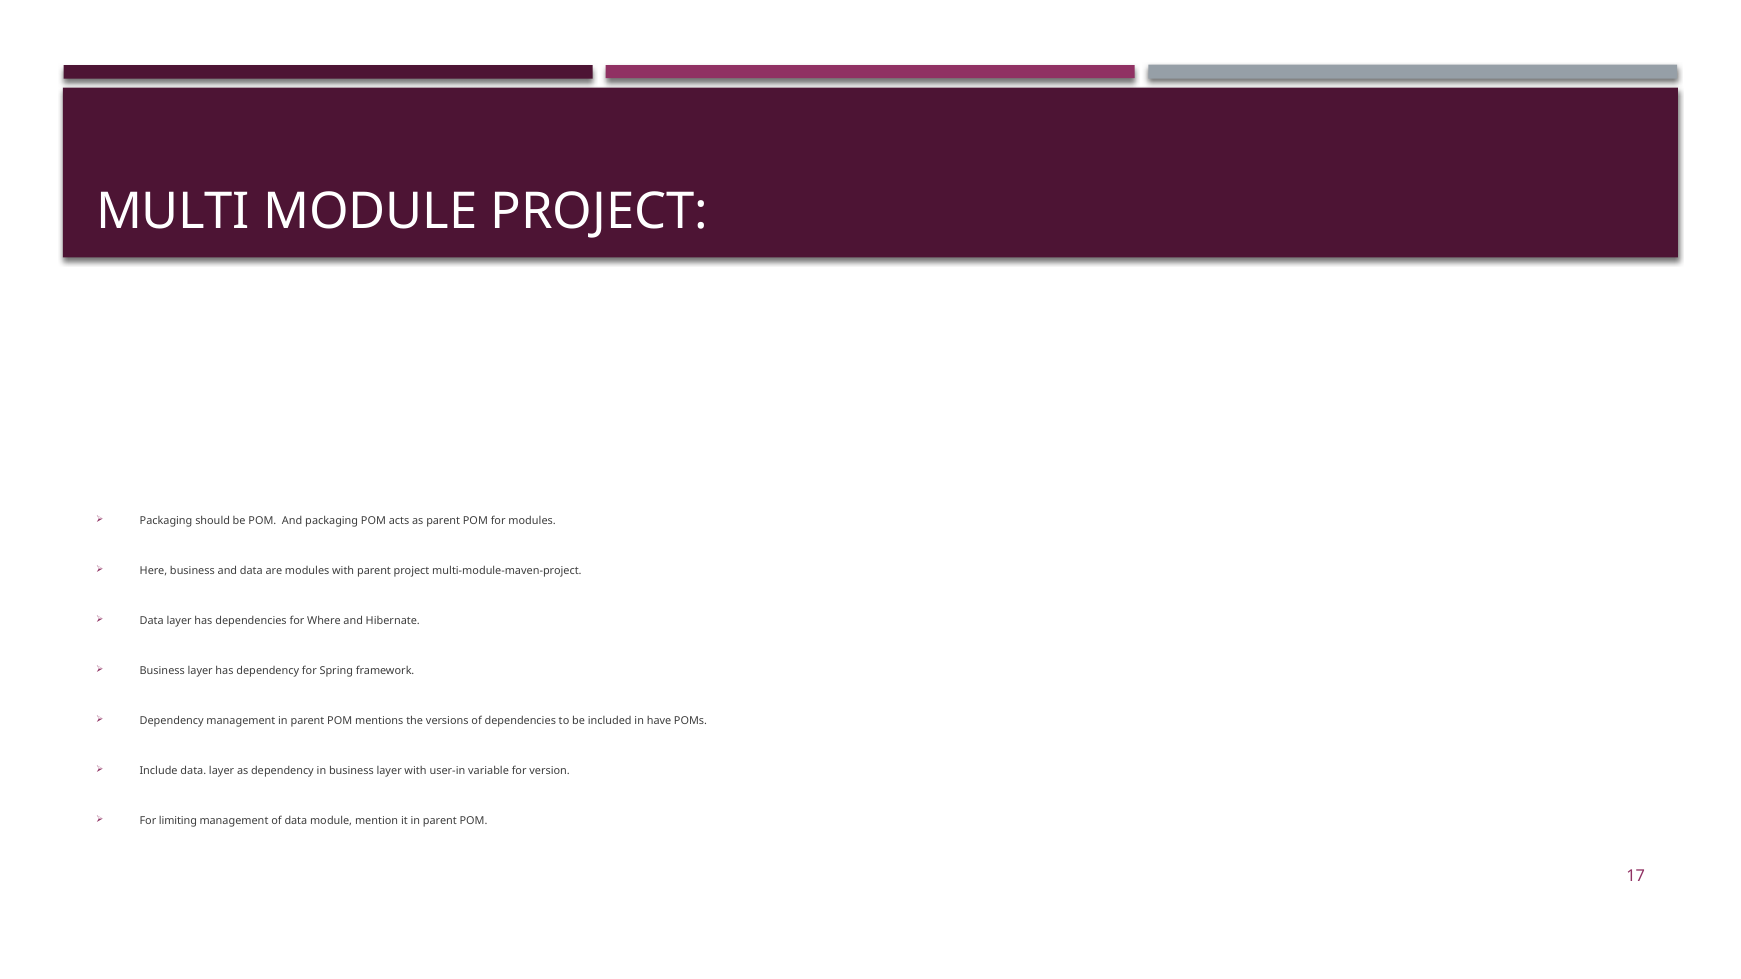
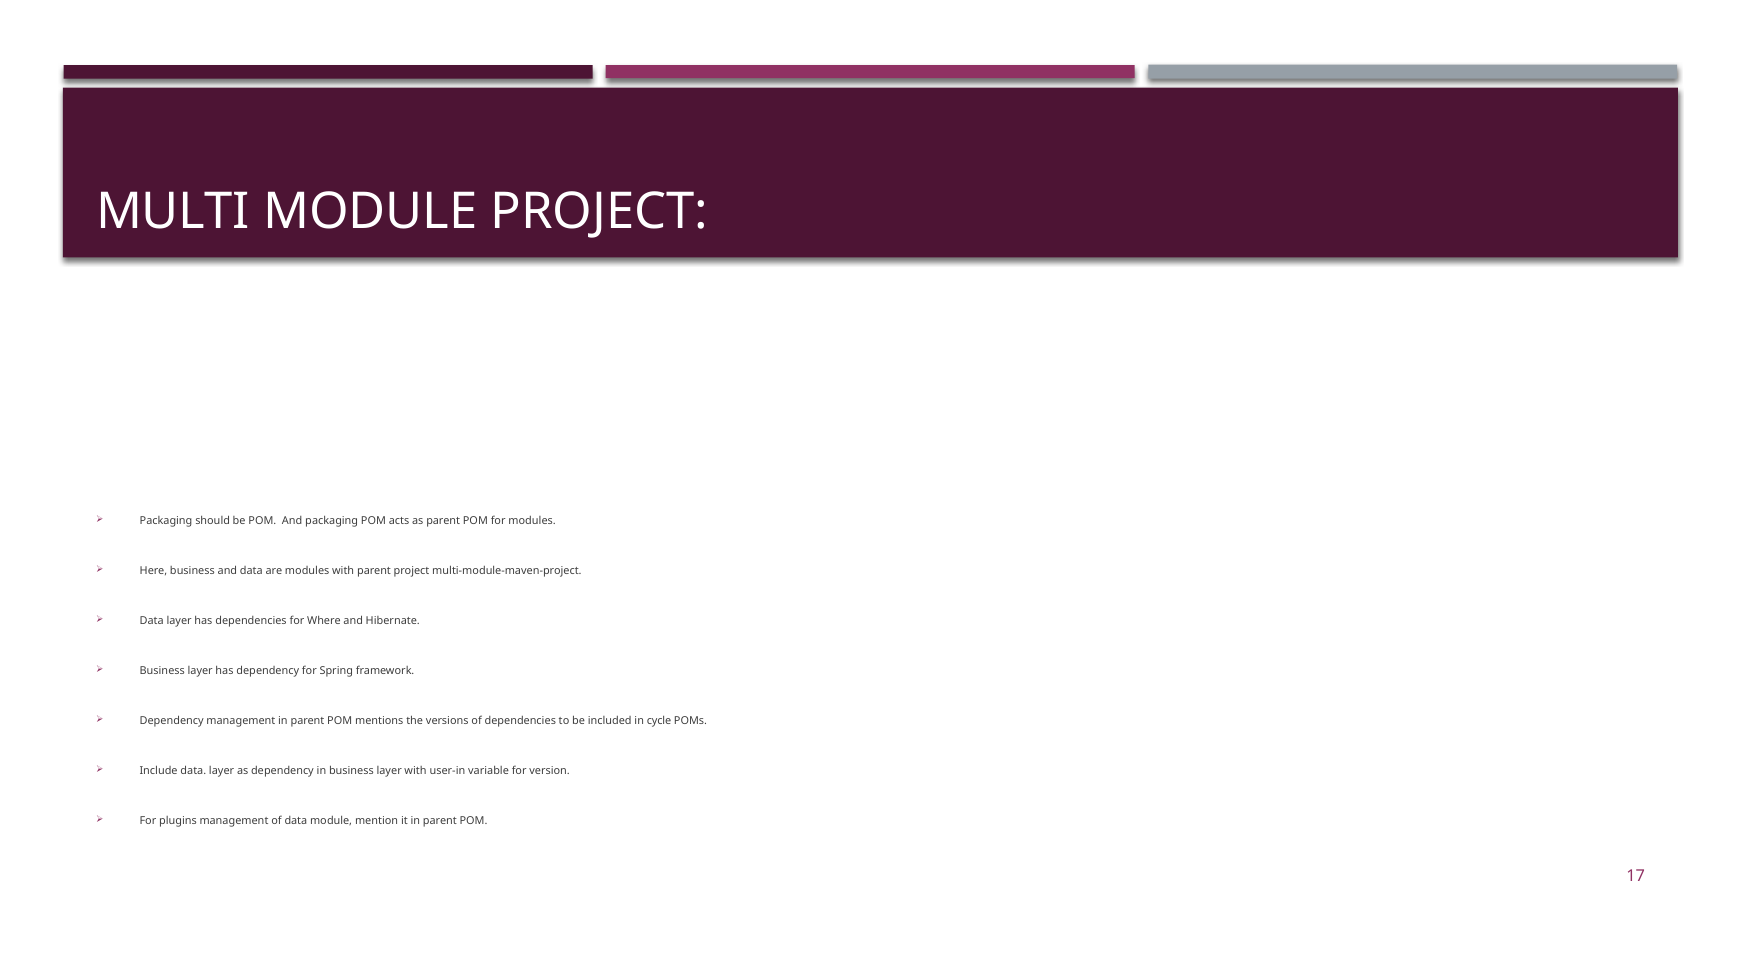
have: have -> cycle
limiting: limiting -> plugins
